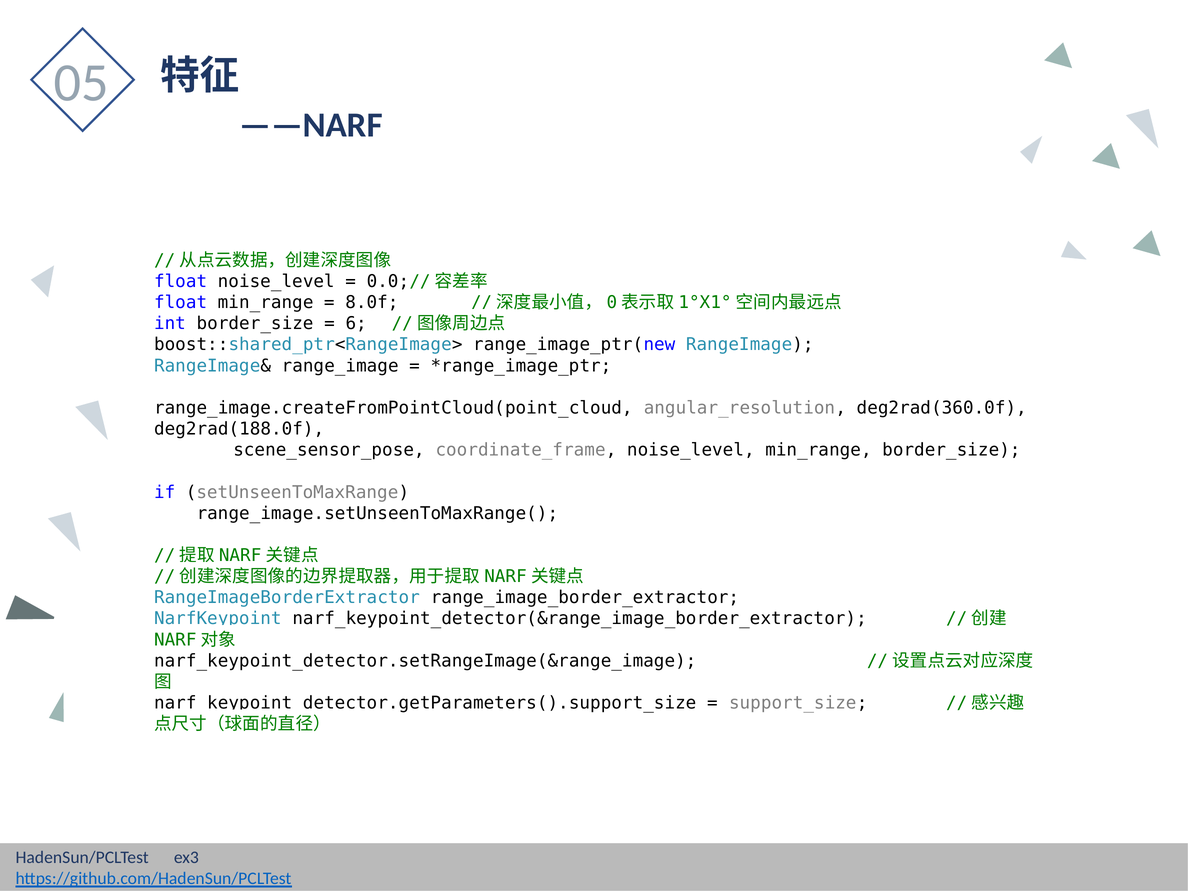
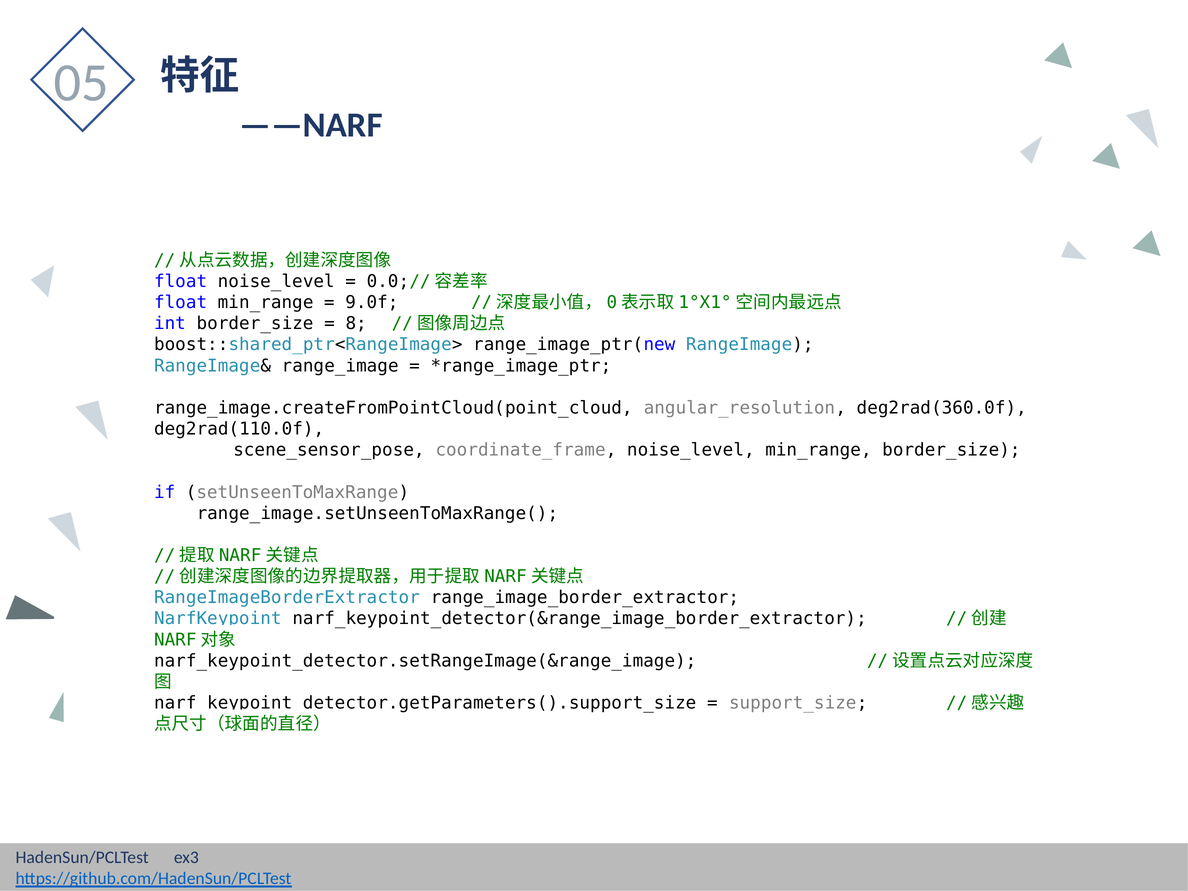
8.0f: 8.0f -> 9.0f
6: 6 -> 8
deg2rad(188.0f: deg2rad(188.0f -> deg2rad(110.0f
